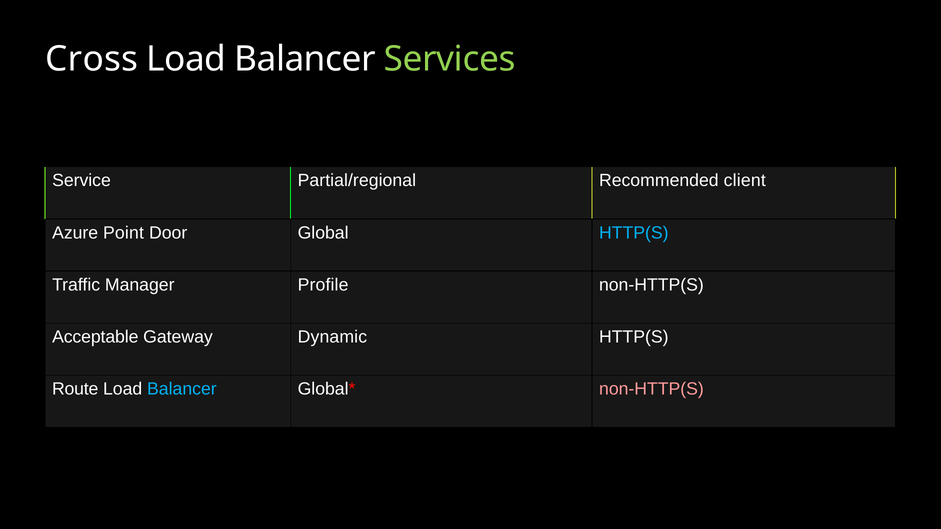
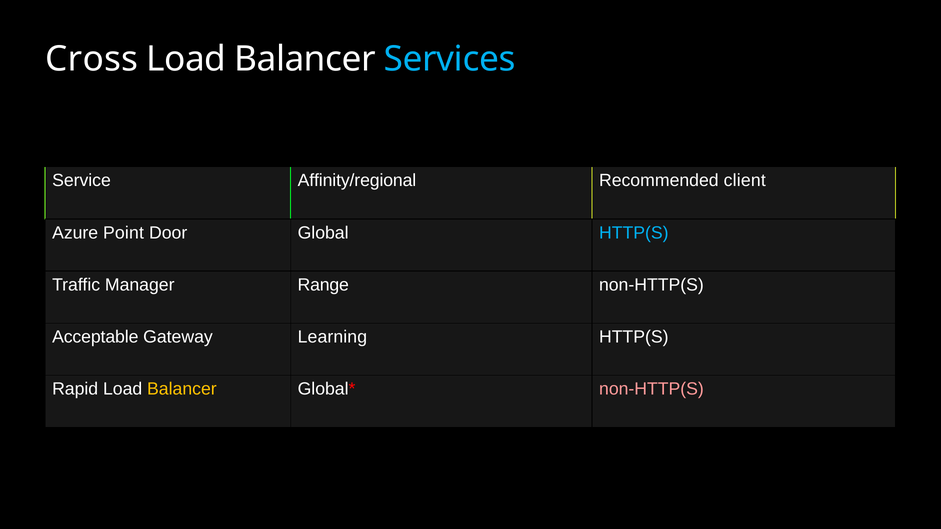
Services colour: light green -> light blue
Partial/regional: Partial/regional -> Affinity/regional
Profile: Profile -> Range
Dynamic: Dynamic -> Learning
Route: Route -> Rapid
Balancer at (182, 389) colour: light blue -> yellow
